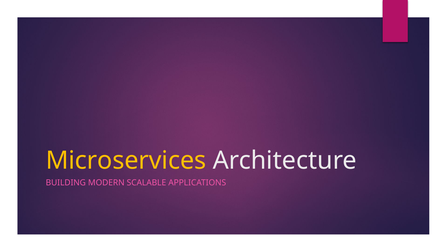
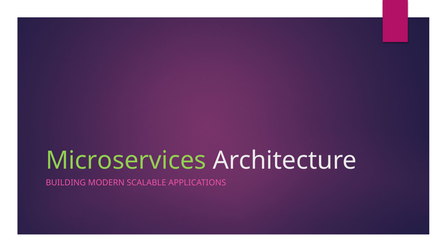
Microservices colour: yellow -> light green
